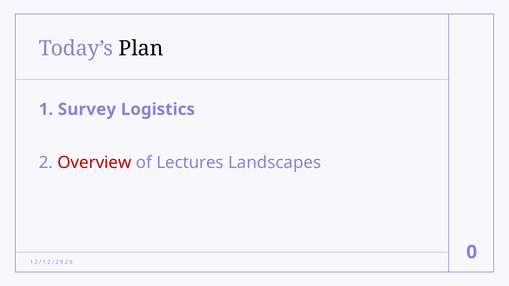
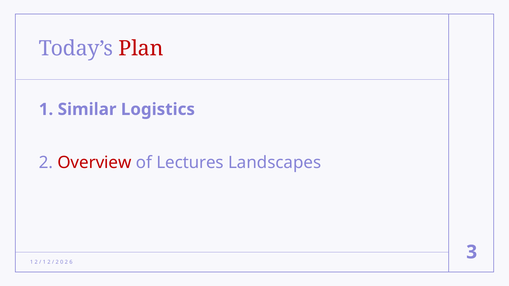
Plan colour: black -> red
Survey: Survey -> Similar
0 at (472, 252): 0 -> 3
